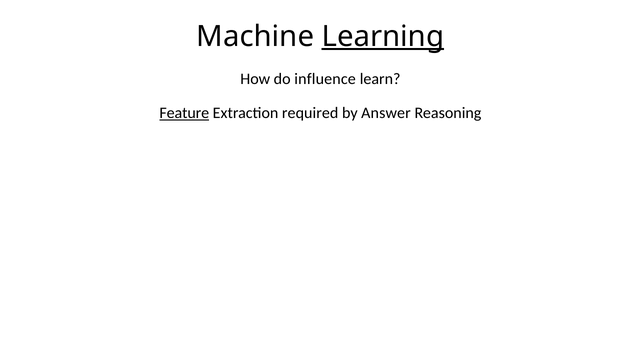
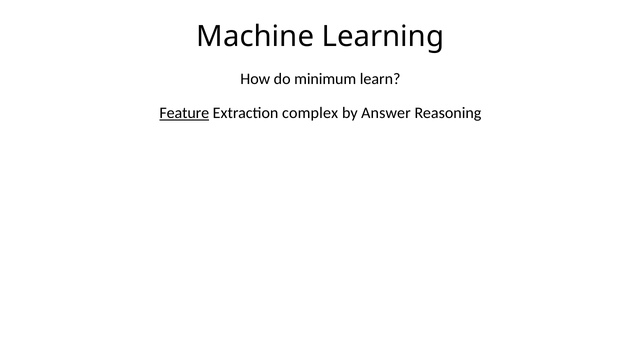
Learning underline: present -> none
influence: influence -> minimum
required: required -> complex
